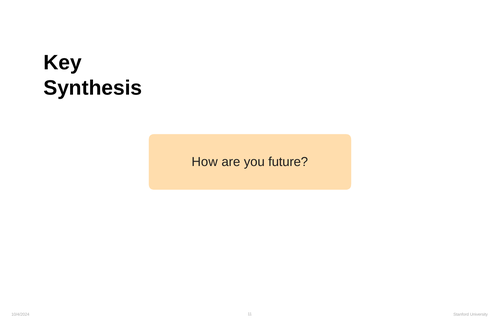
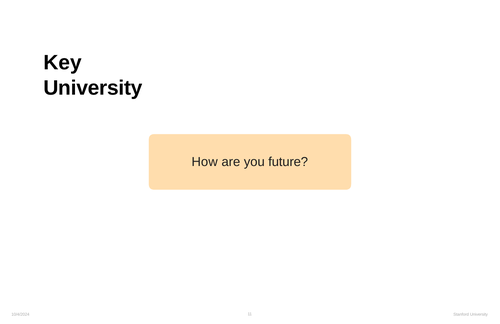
Synthesis at (93, 88): Synthesis -> University
